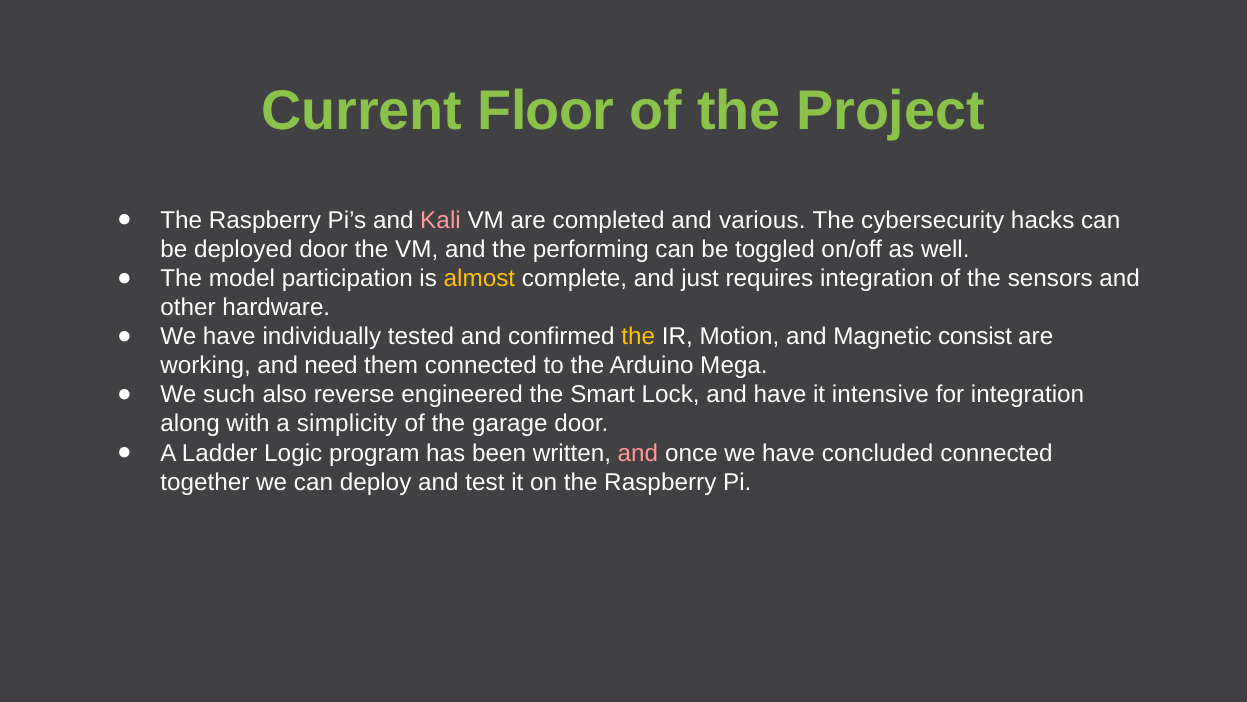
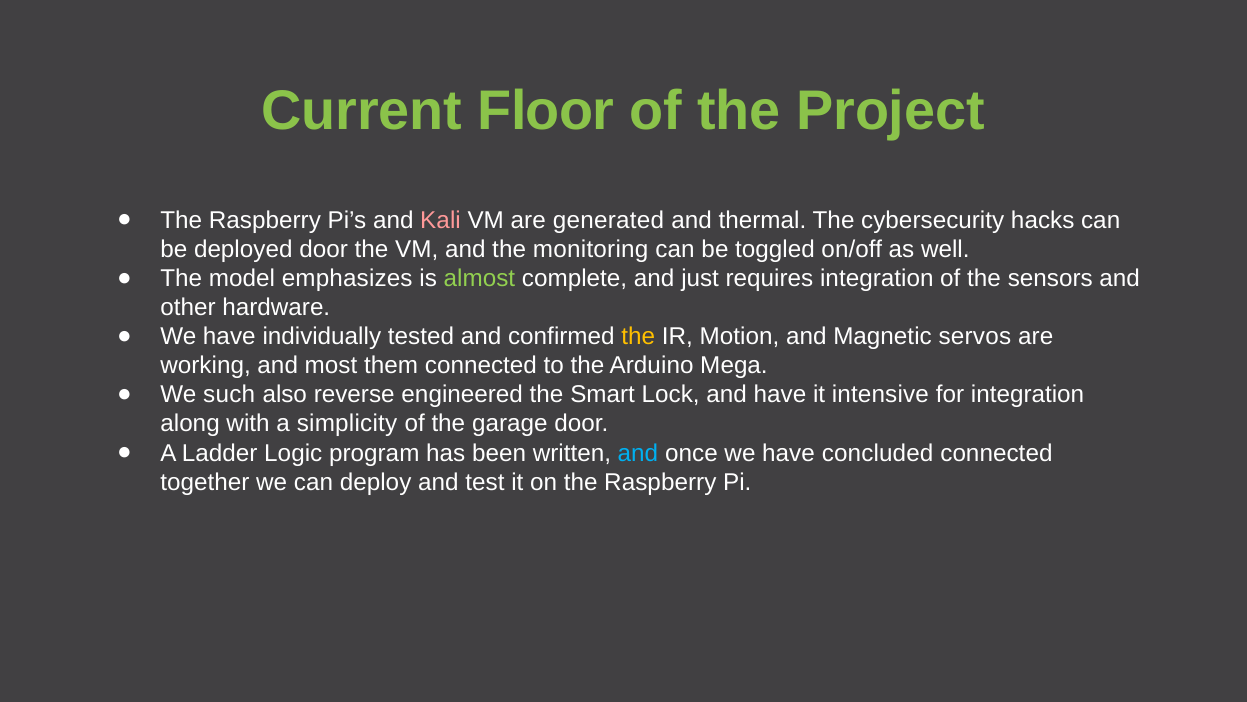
completed: completed -> generated
various: various -> thermal
performing: performing -> monitoring
participation: participation -> emphasizes
almost colour: yellow -> light green
consist: consist -> servos
need: need -> most
and at (638, 453) colour: pink -> light blue
